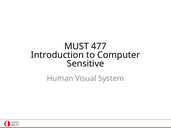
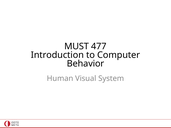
Sensitive: Sensitive -> Behavior
